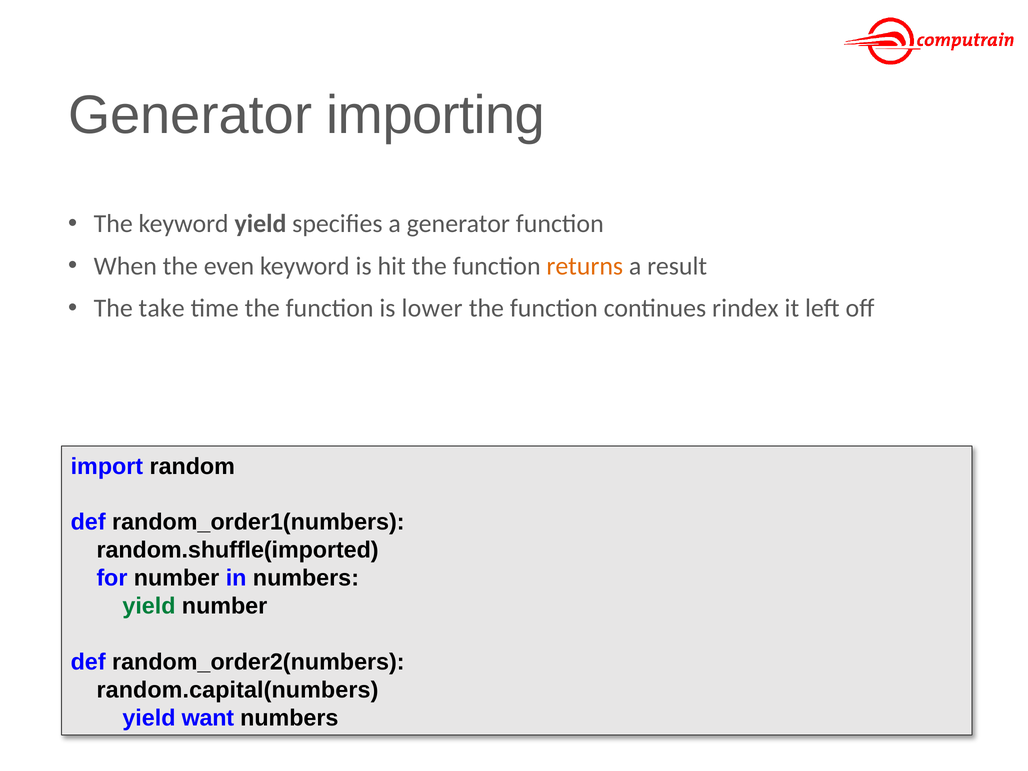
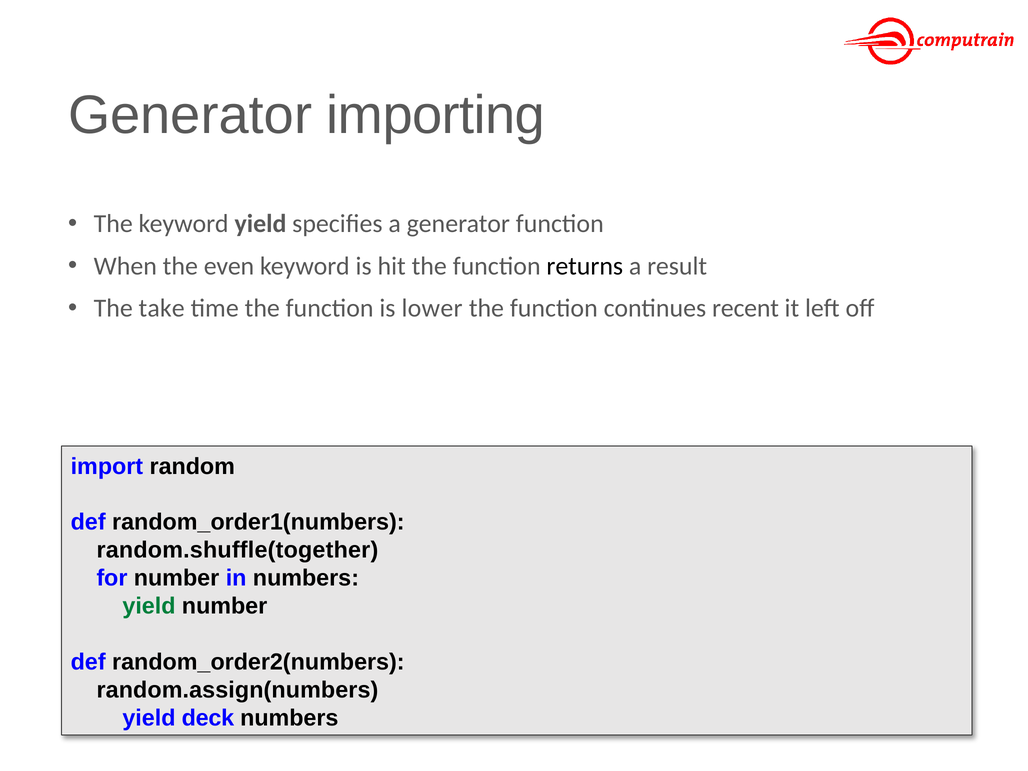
returns colour: orange -> black
rindex: rindex -> recent
random.shuffle(imported: random.shuffle(imported -> random.shuffle(together
random.capital(numbers: random.capital(numbers -> random.assign(numbers
want: want -> deck
